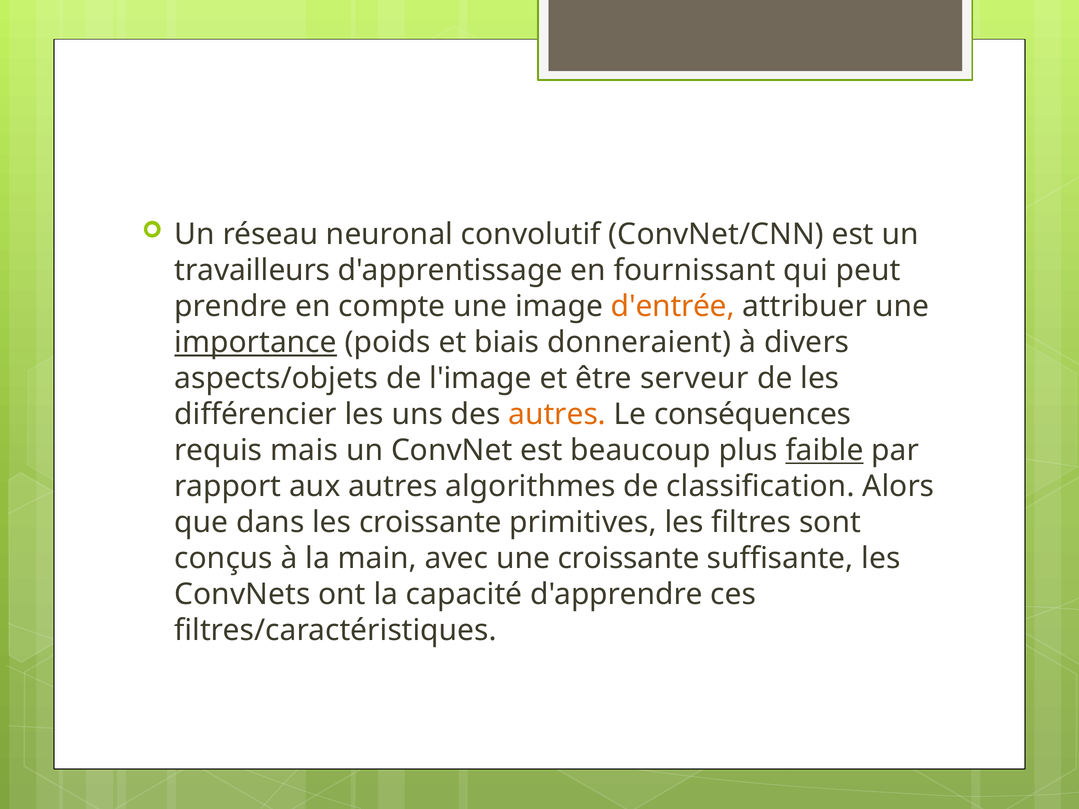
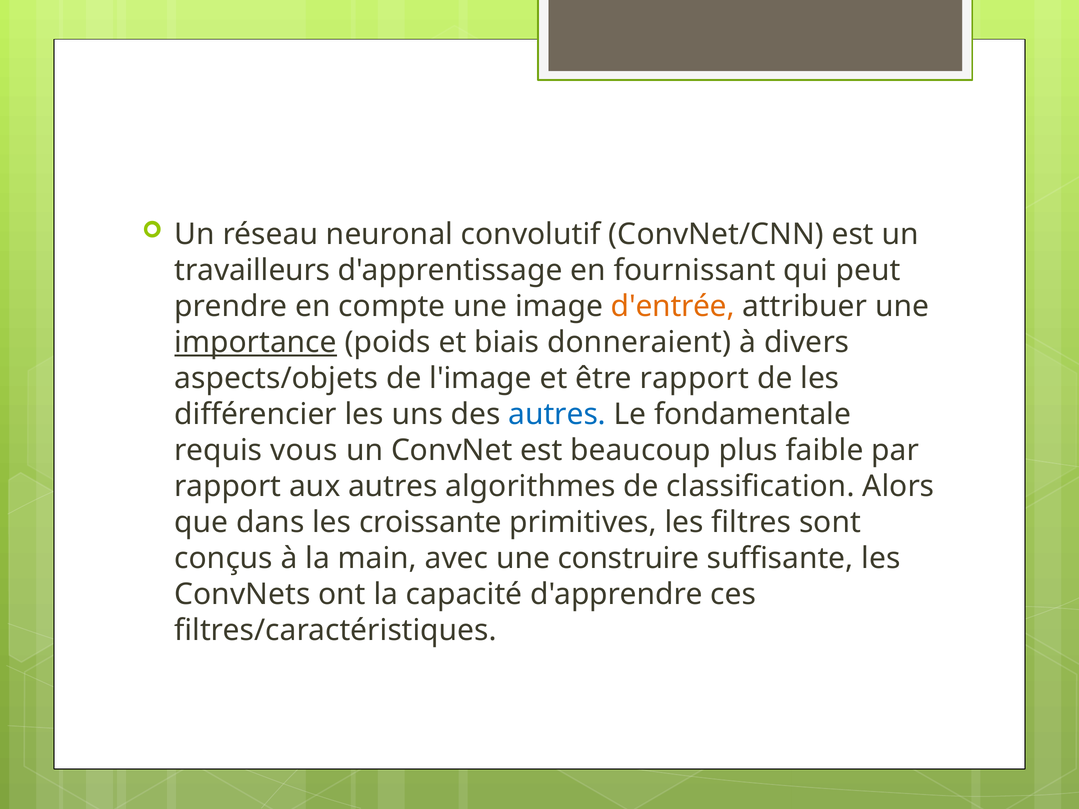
être serveur: serveur -> rapport
autres at (557, 415) colour: orange -> blue
conséquences: conséquences -> fondamentale
mais: mais -> vous
faible underline: present -> none
une croissante: croissante -> construire
